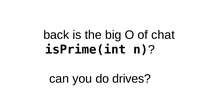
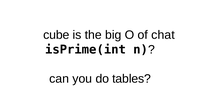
back: back -> cube
drives: drives -> tables
